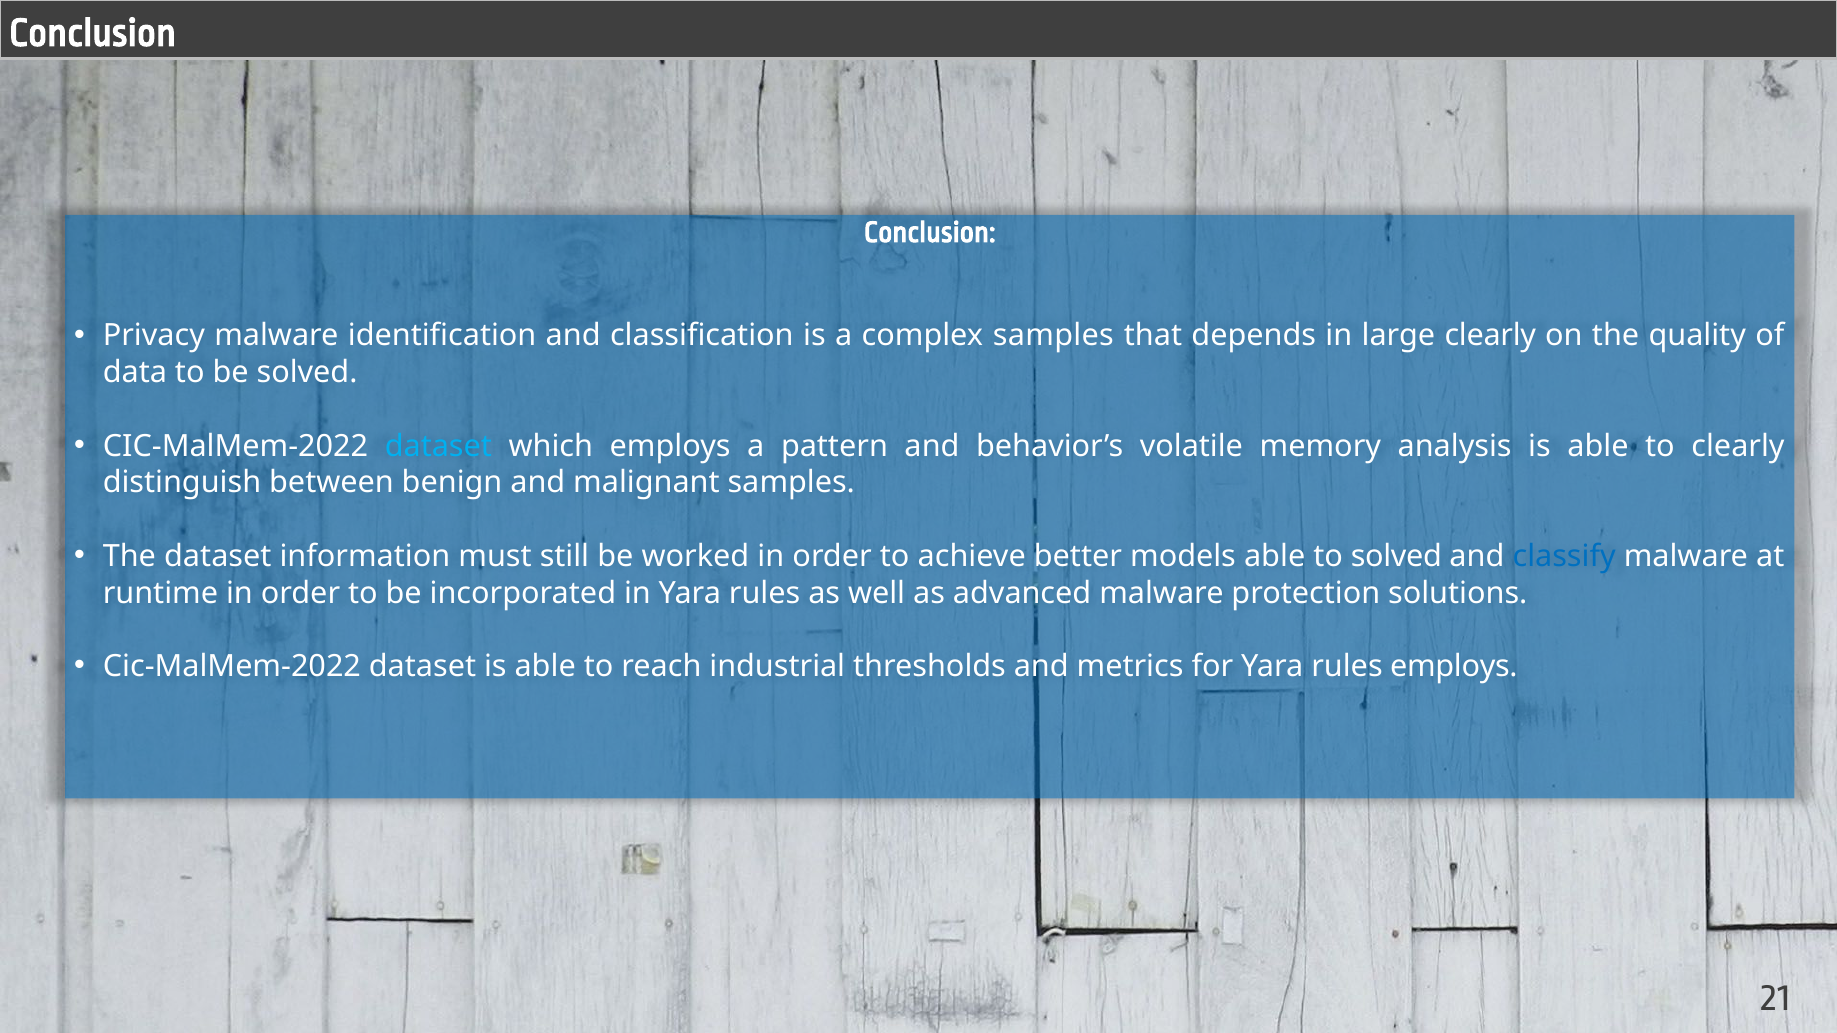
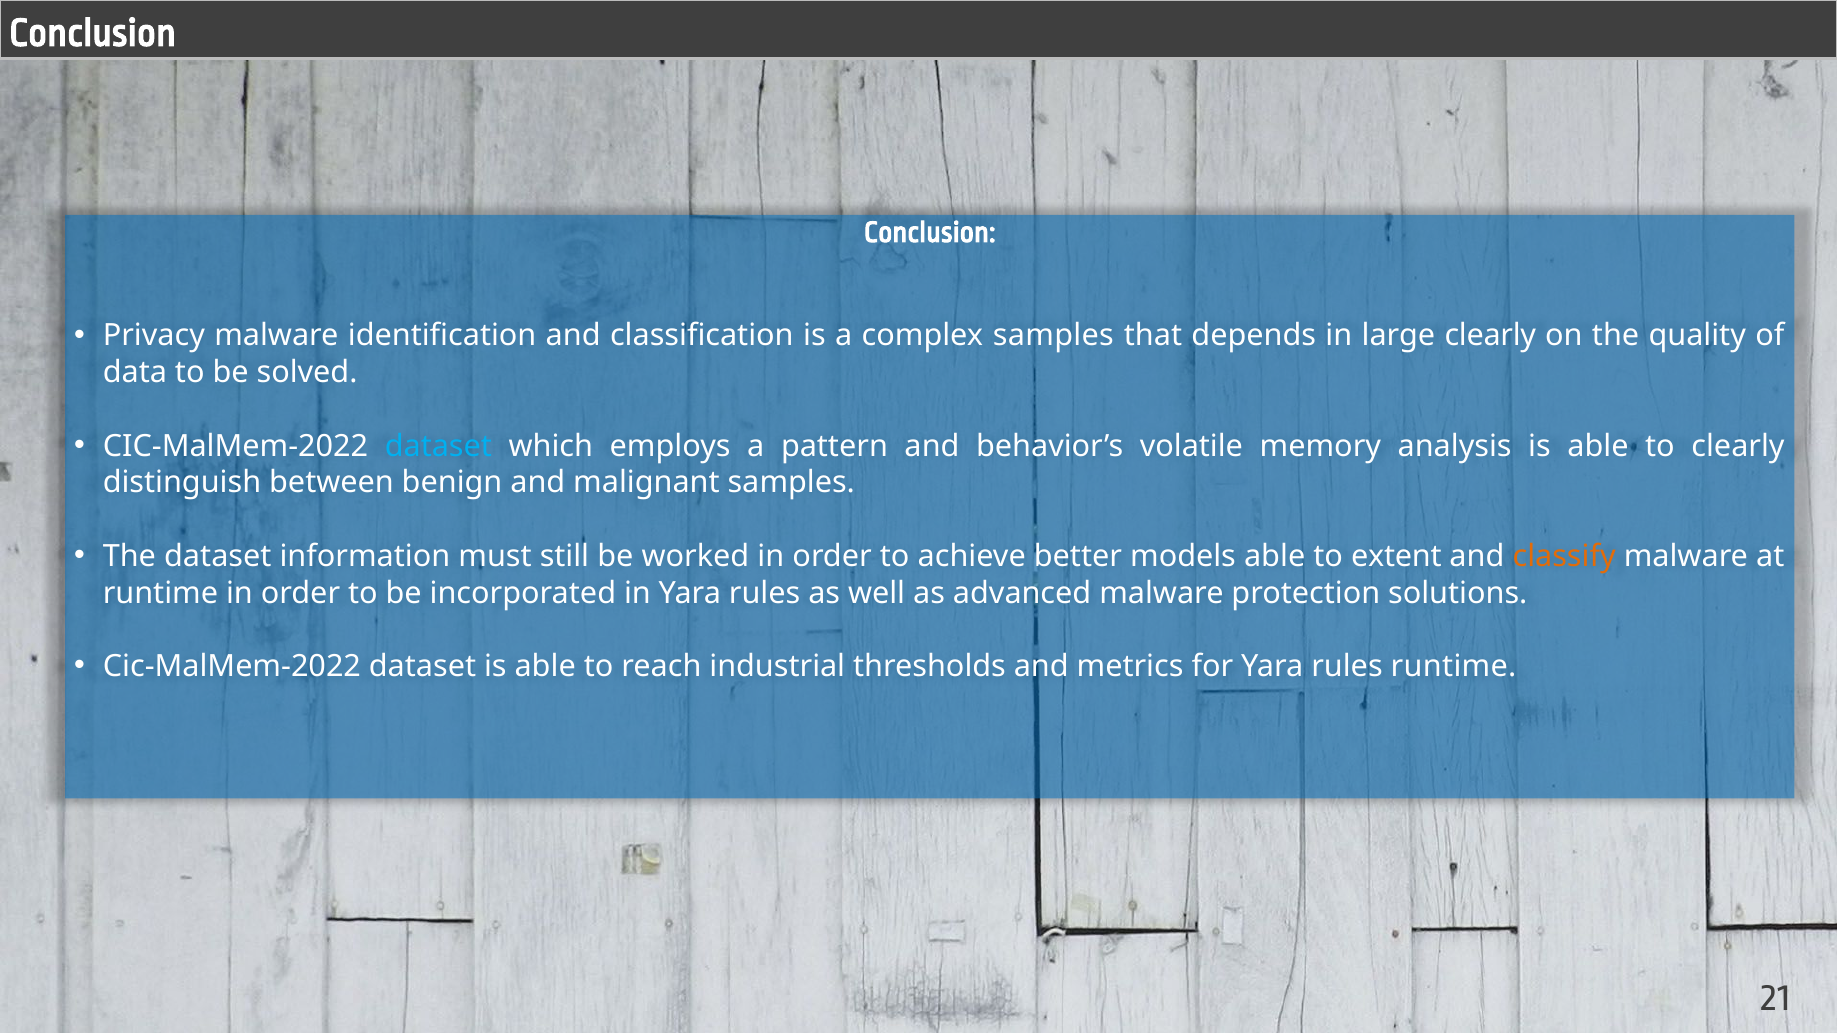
to solved: solved -> extent
classify colour: blue -> orange
rules employs: employs -> runtime
